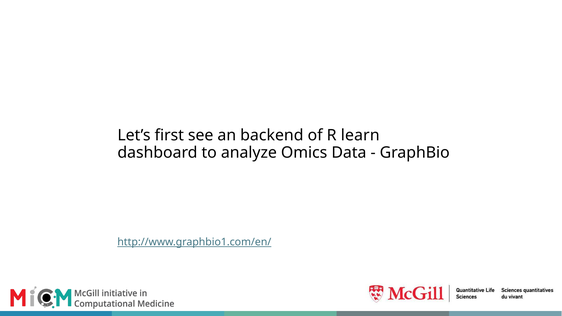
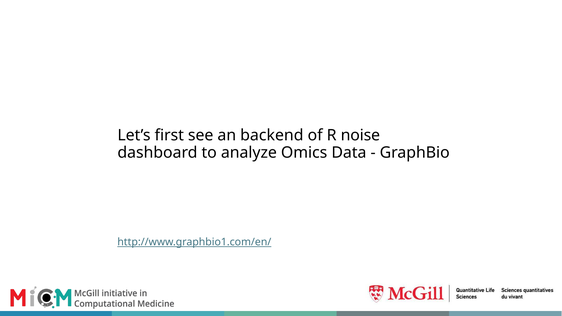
learn: learn -> noise
